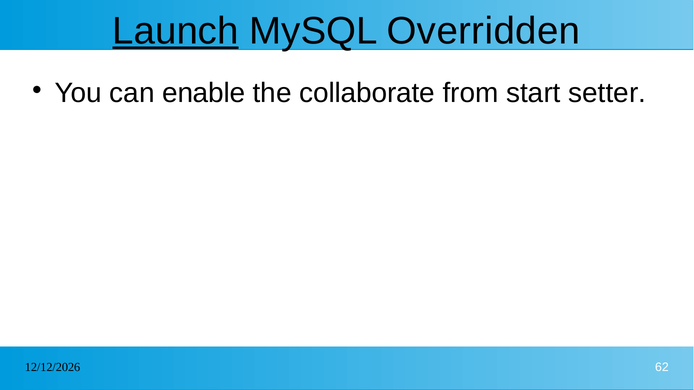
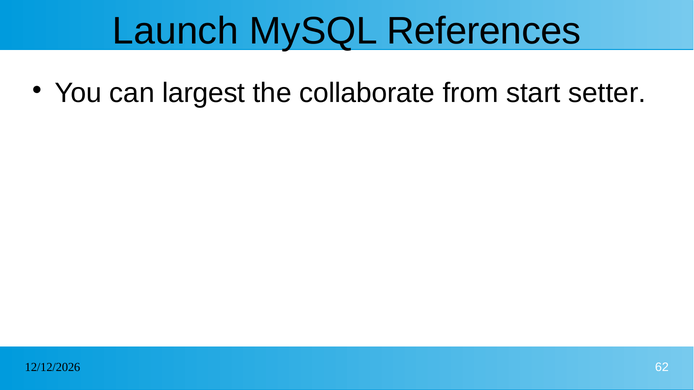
Launch underline: present -> none
Overridden: Overridden -> References
enable: enable -> largest
